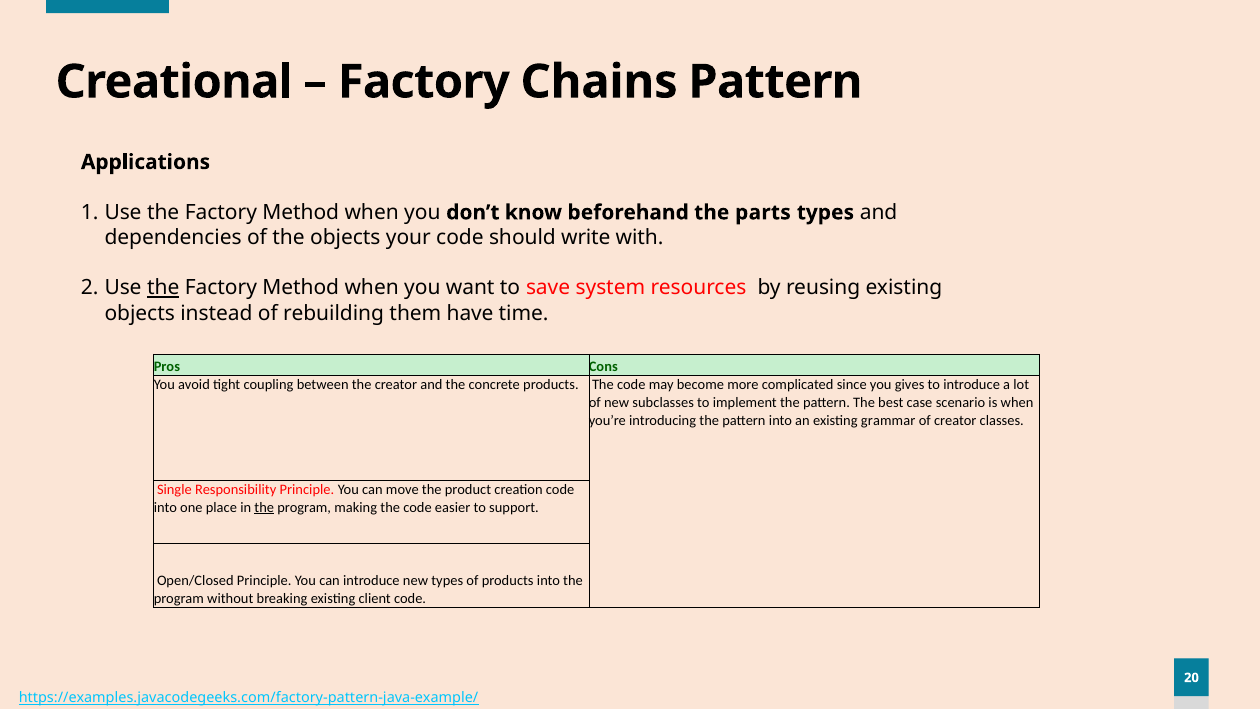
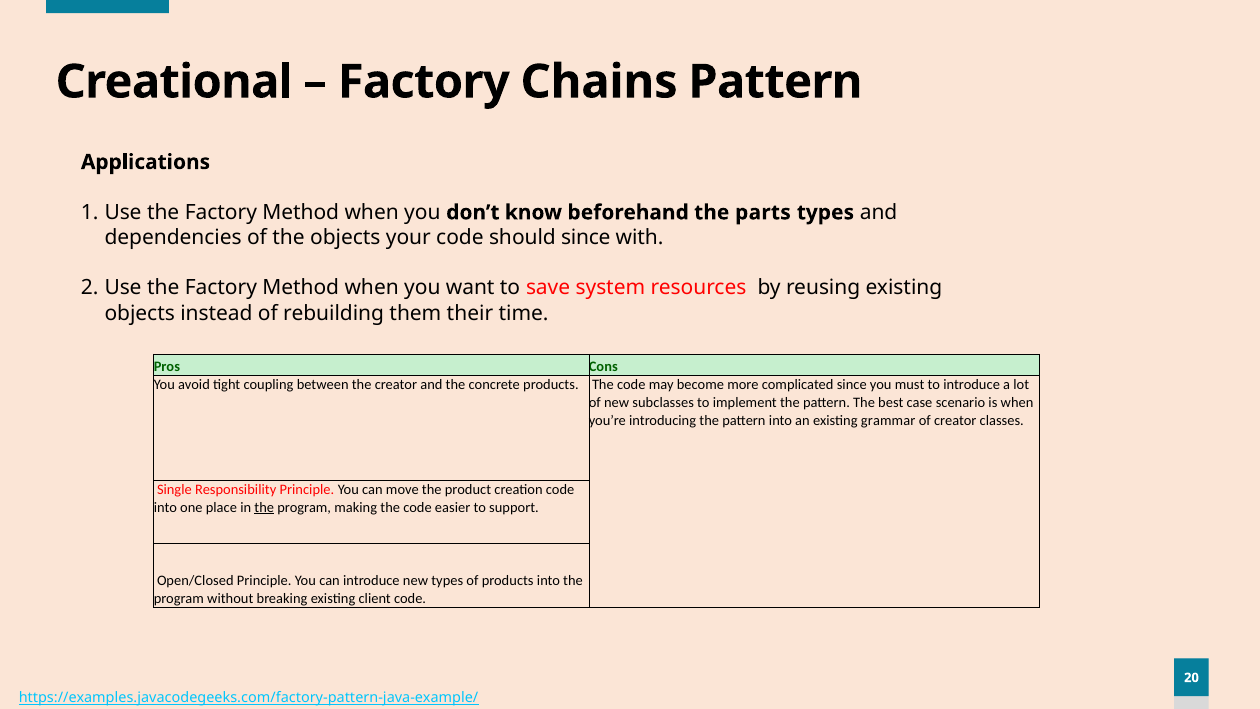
should write: write -> since
the at (163, 288) underline: present -> none
have: have -> their
gives: gives -> must
